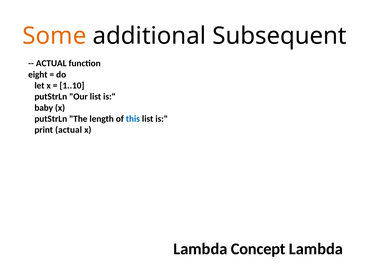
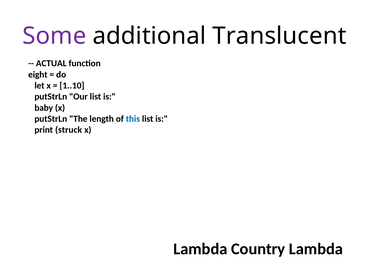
Some colour: orange -> purple
Subsequent: Subsequent -> Translucent
print actual: actual -> struck
Concept: Concept -> Country
